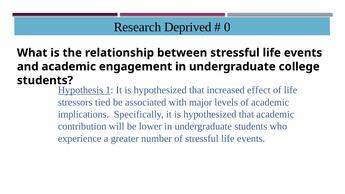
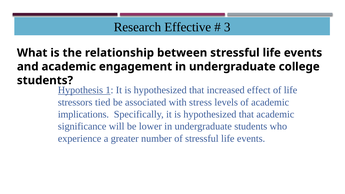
Deprived: Deprived -> Effective
0: 0 -> 3
major: major -> stress
contribution: contribution -> significance
